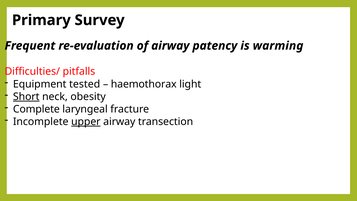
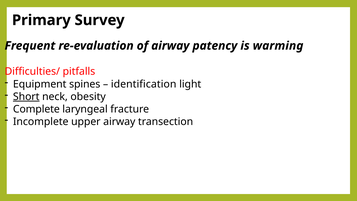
tested: tested -> spines
haemothorax: haemothorax -> identification
upper underline: present -> none
